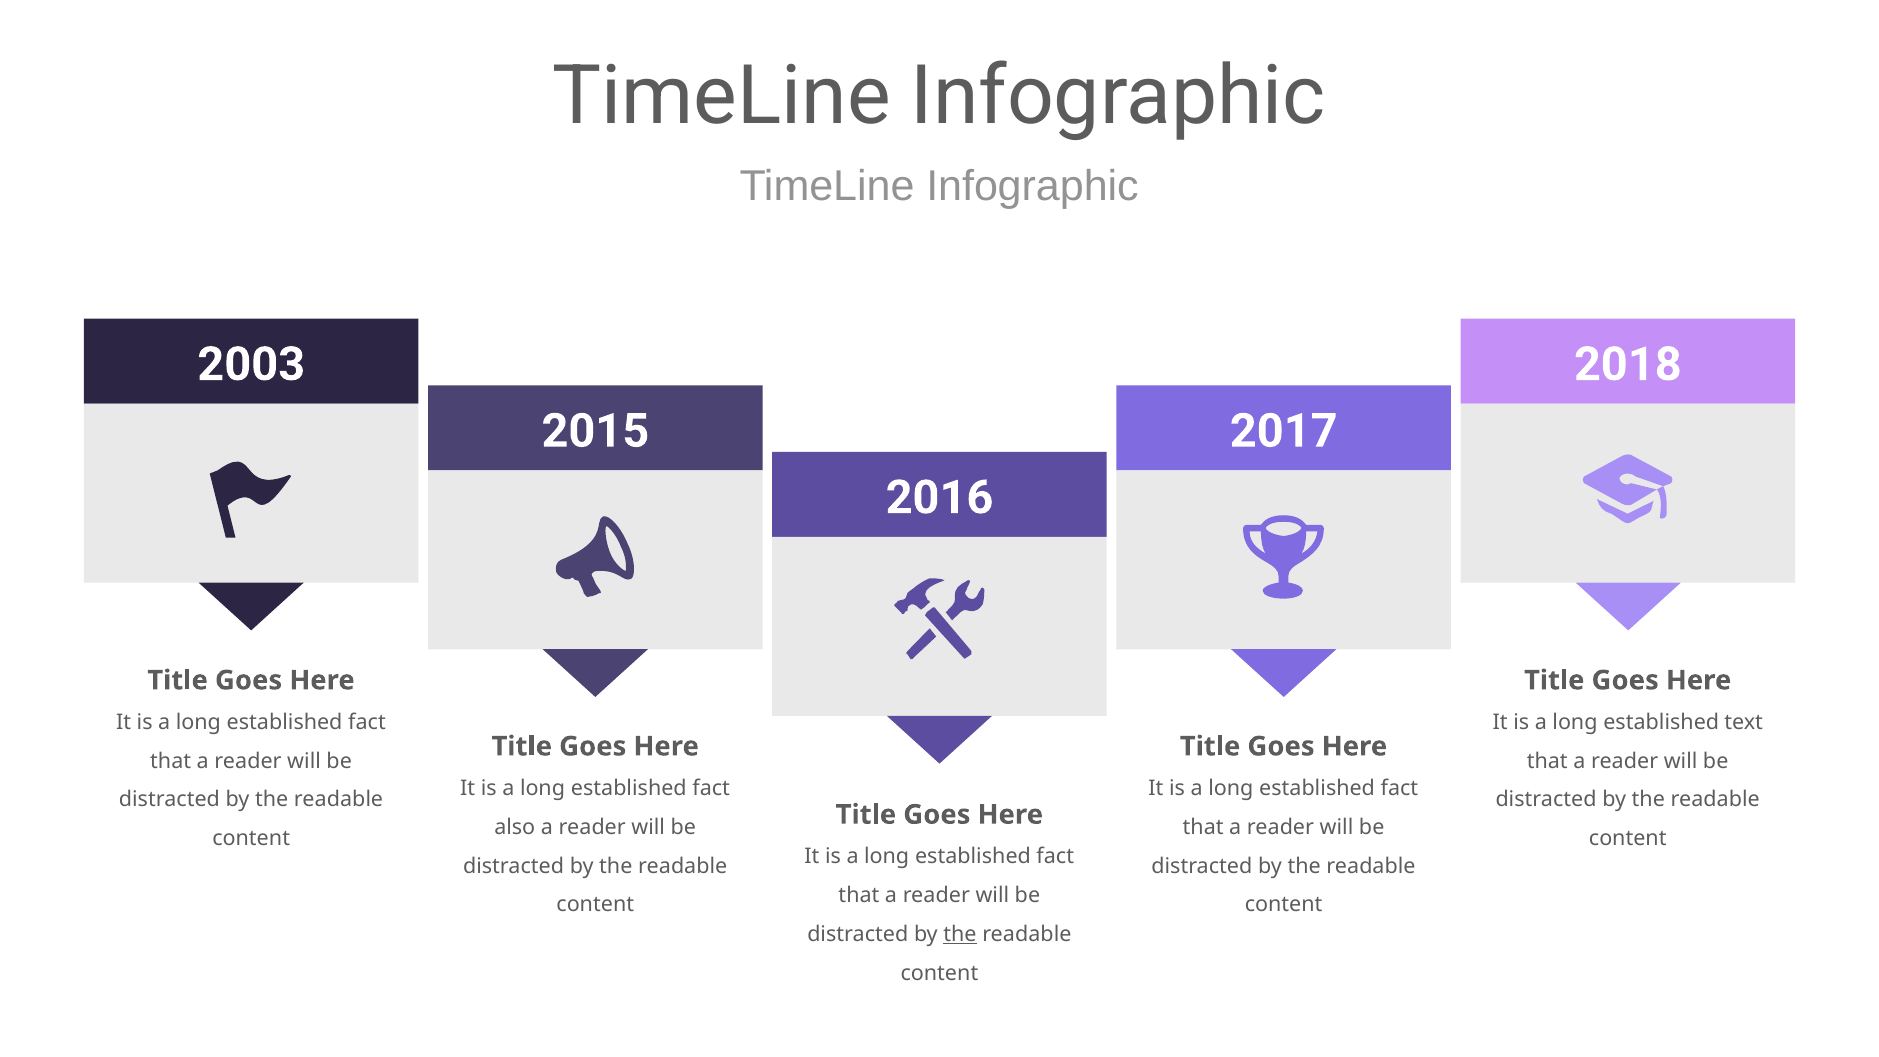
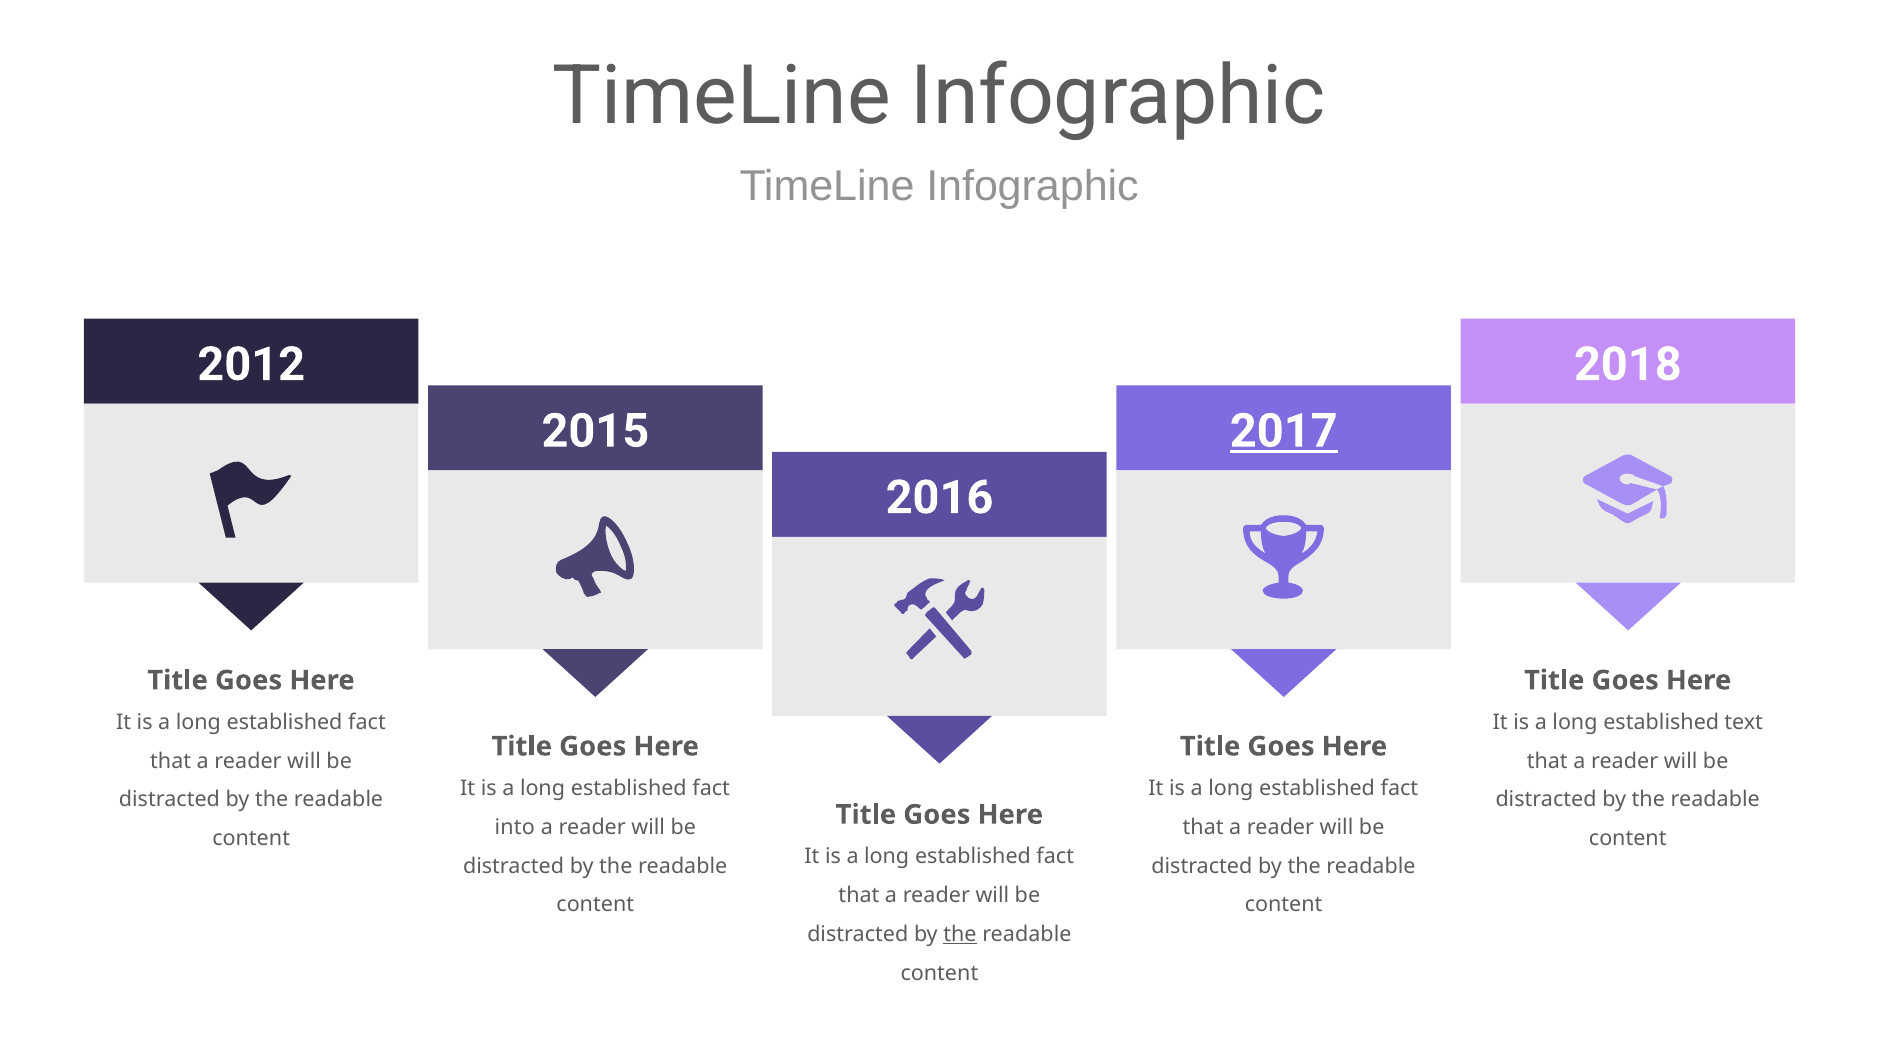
2003: 2003 -> 2012
2017 underline: none -> present
also: also -> into
